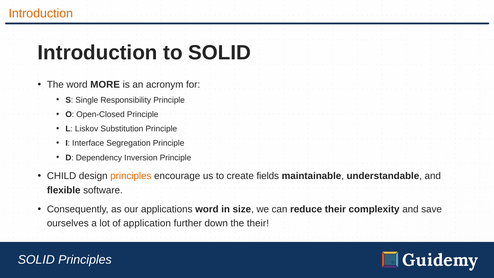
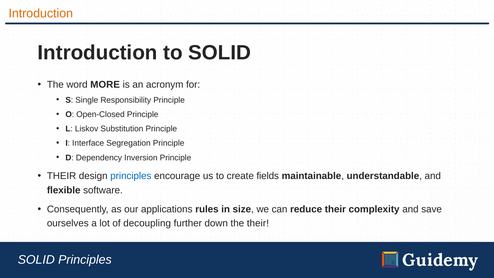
CHILD at (62, 176): CHILD -> THEIR
principles at (131, 176) colour: orange -> blue
applications word: word -> rules
application: application -> decoupling
